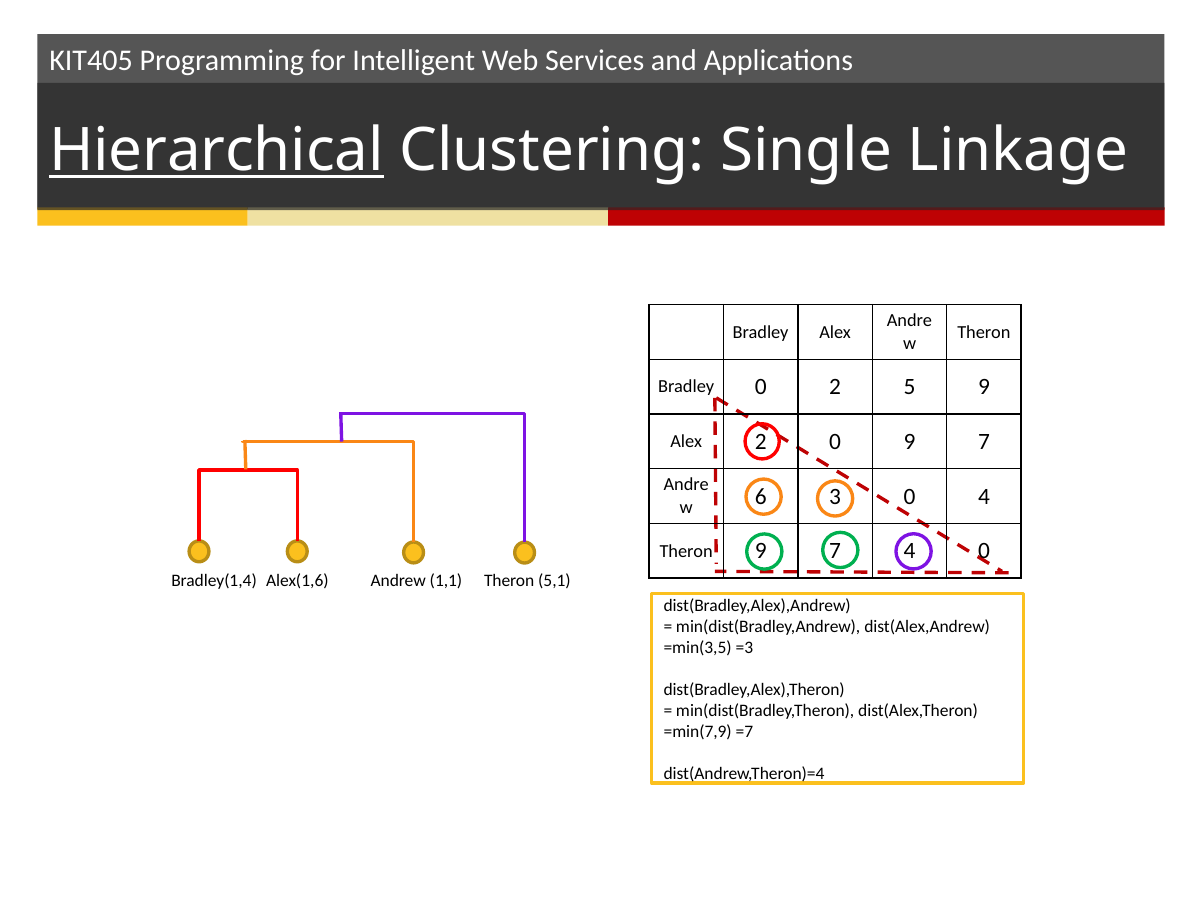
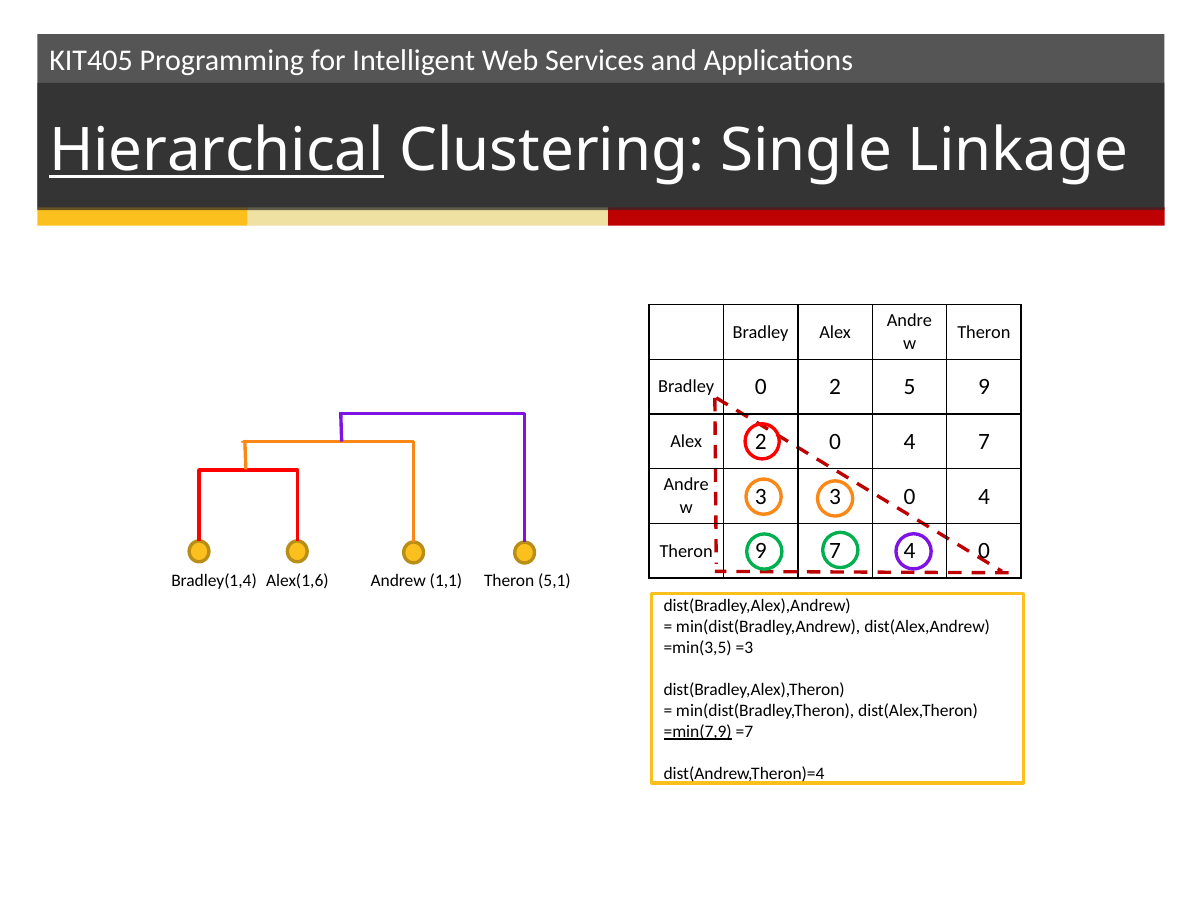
2 0 9: 9 -> 4
6 at (761, 496): 6 -> 3
=min(7,9 underline: none -> present
